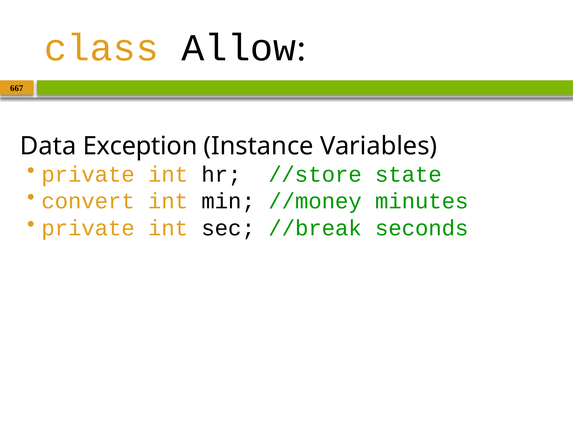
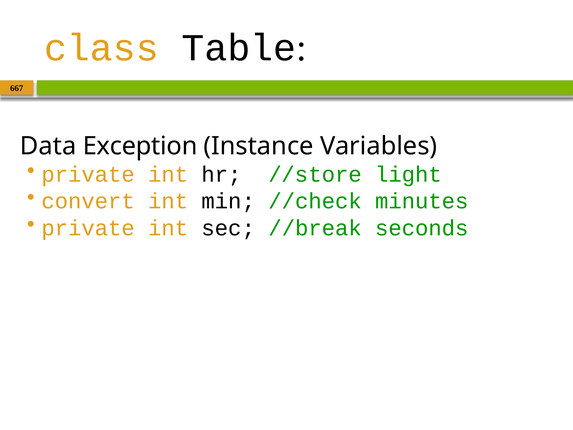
Allow: Allow -> Table
state: state -> light
//money: //money -> //check
